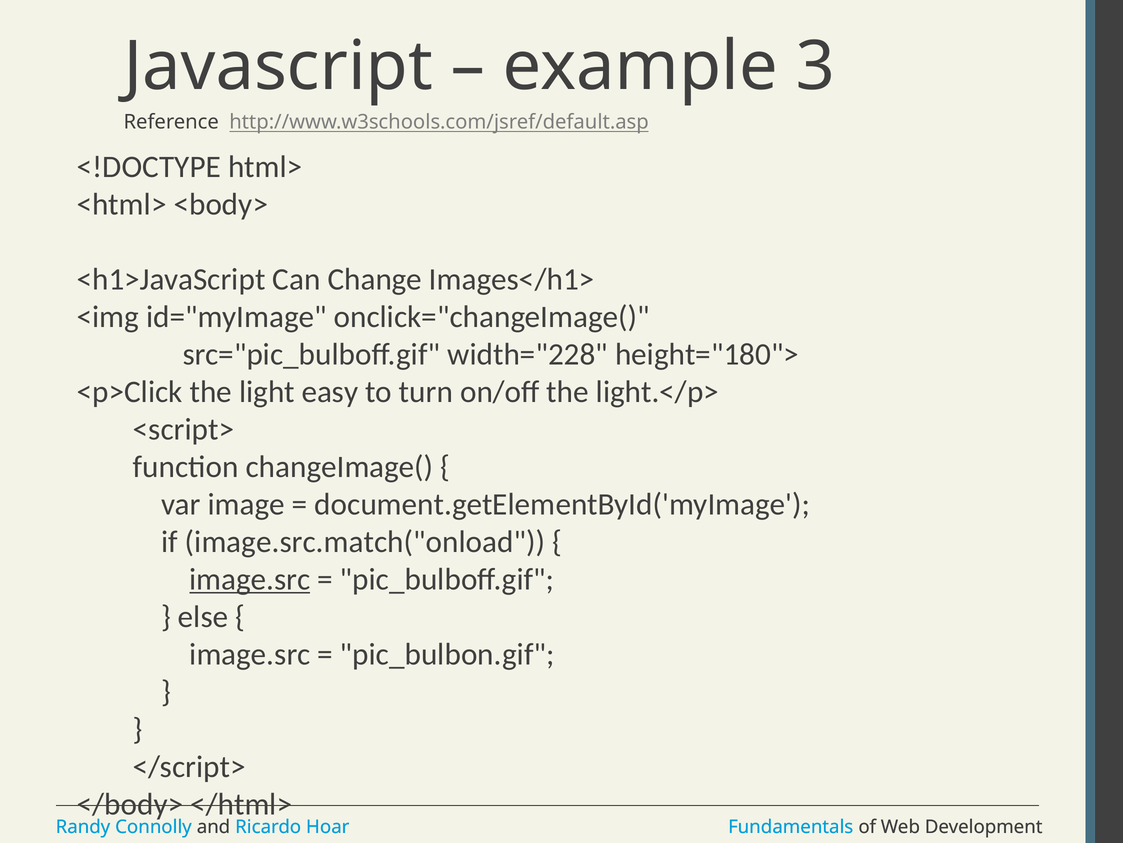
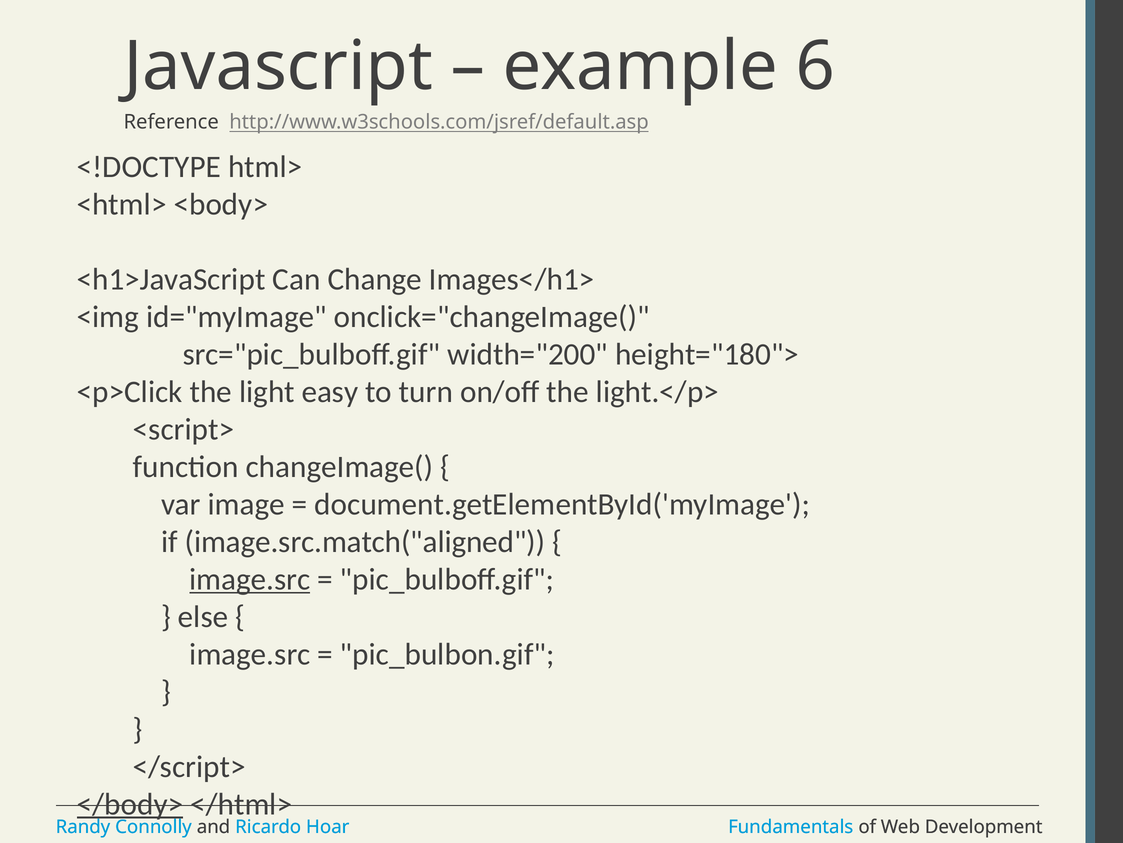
3: 3 -> 6
width="228: width="228 -> width="200
image.src.match("onload: image.src.match("onload -> image.src.match("aligned
</body> underline: none -> present
